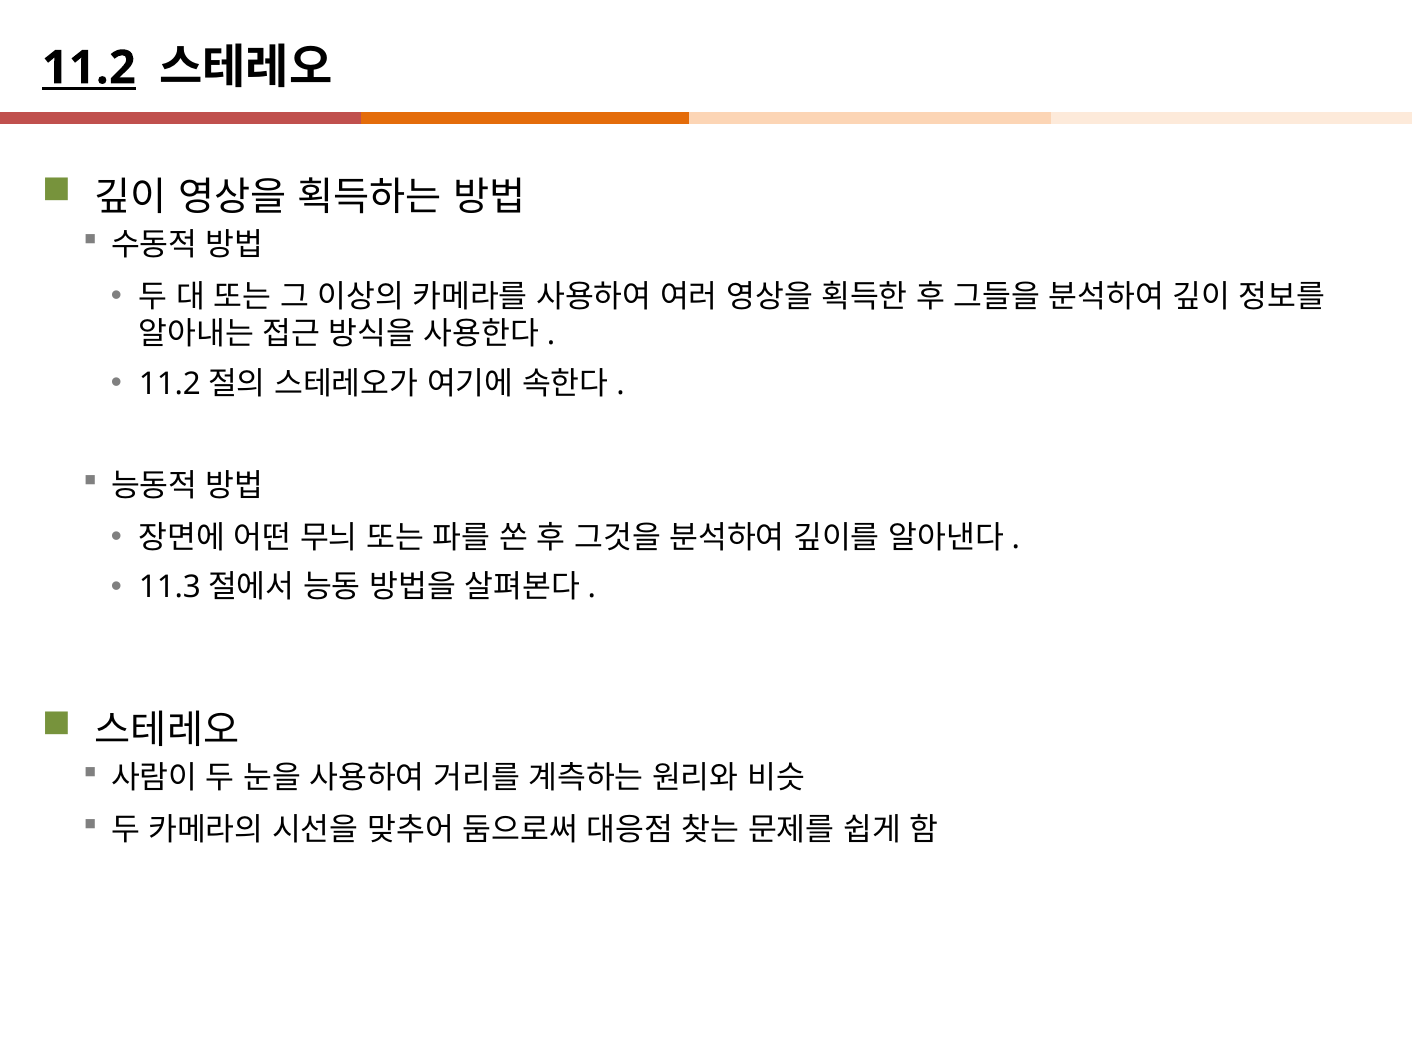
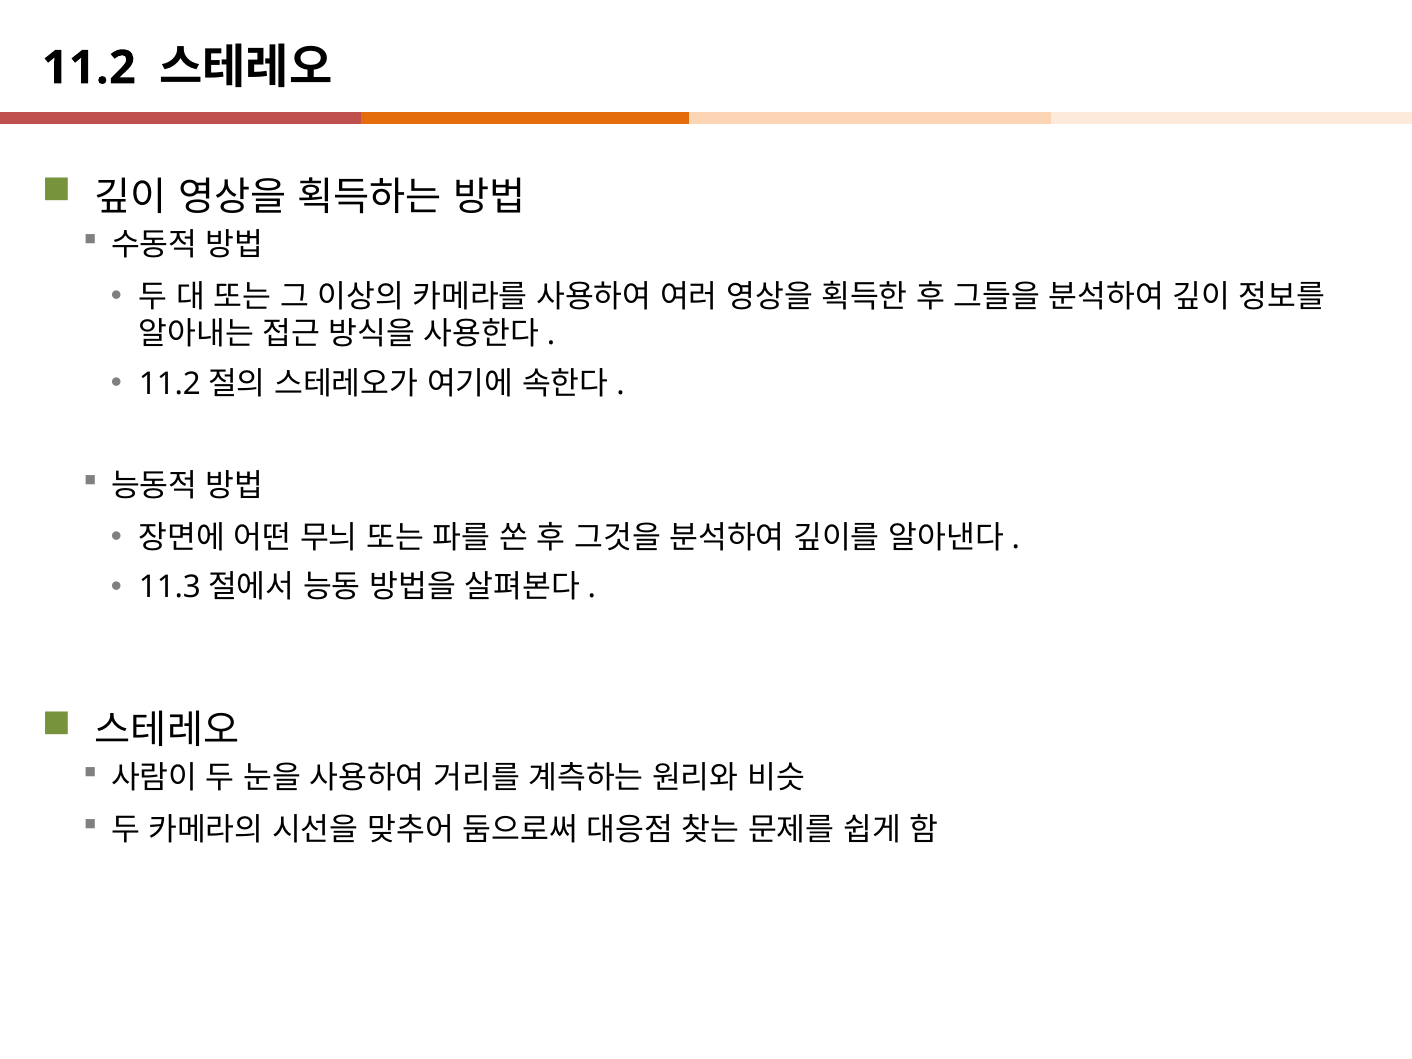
11.2 underline: present -> none
